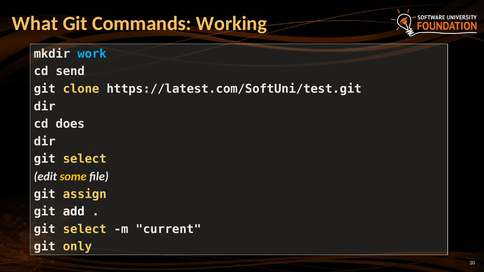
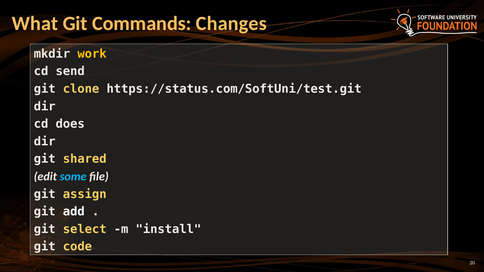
Working: Working -> Changes
work colour: light blue -> yellow
https://latest.com/SoftUni/test.git: https://latest.com/SoftUni/test.git -> https://status.com/SoftUni/test.git
select at (85, 159): select -> shared
some colour: yellow -> light blue
current: current -> install
only: only -> code
